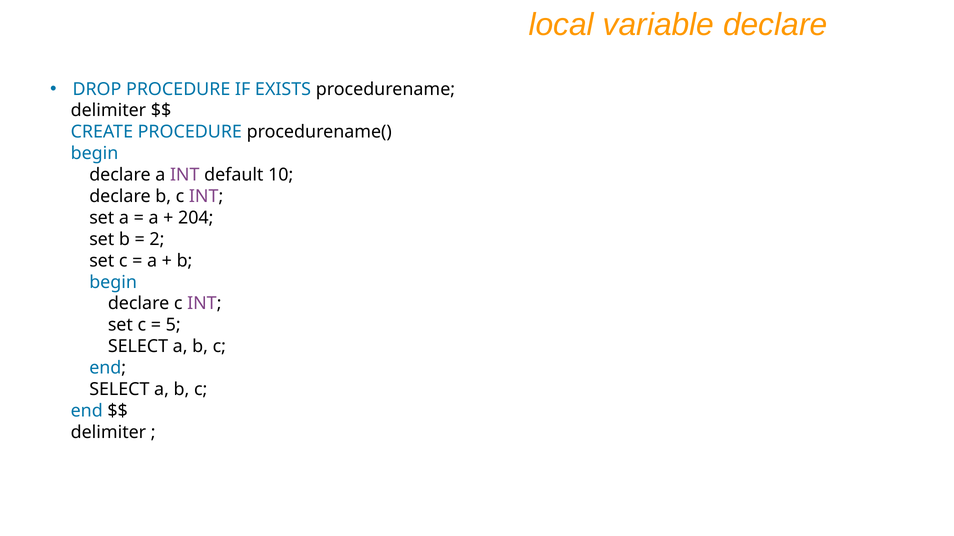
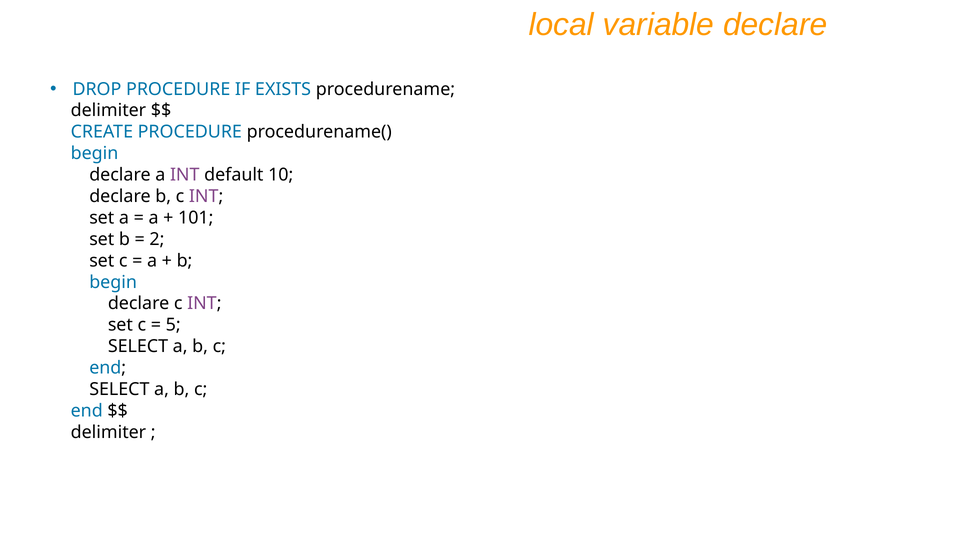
204: 204 -> 101
